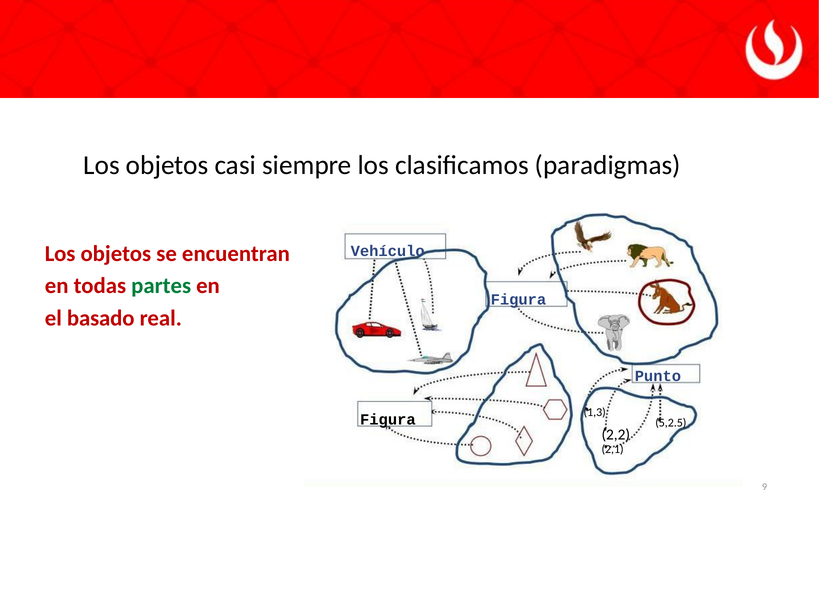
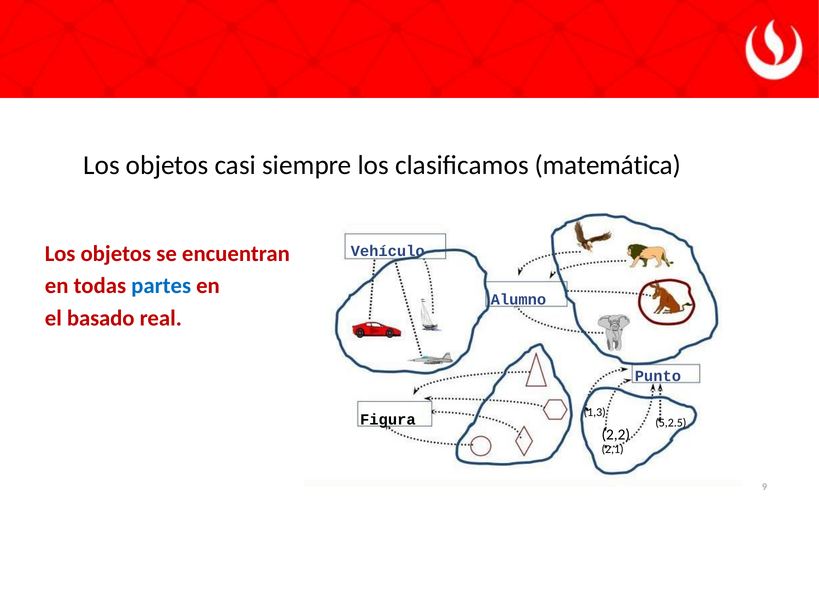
paradigmas: paradigmas -> matemática
partes colour: green -> blue
Figura at (518, 300): Figura -> Alumno
